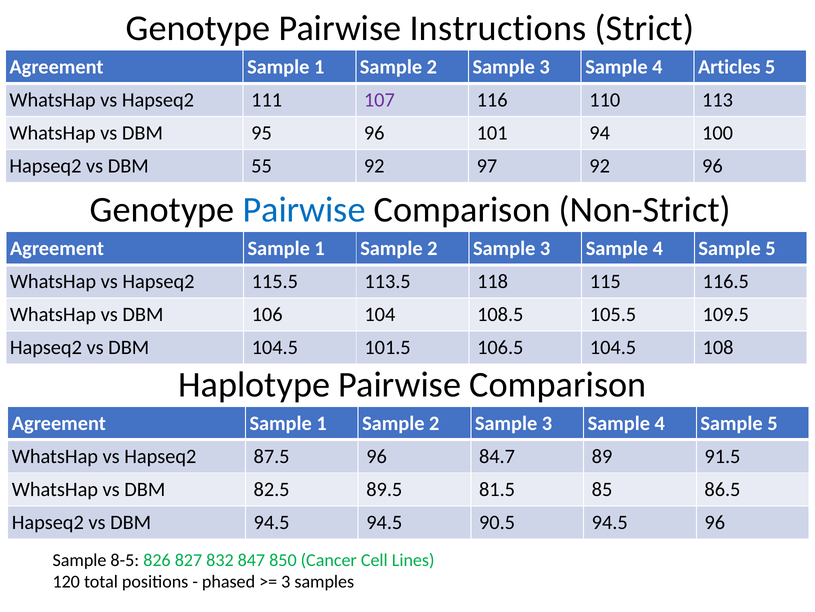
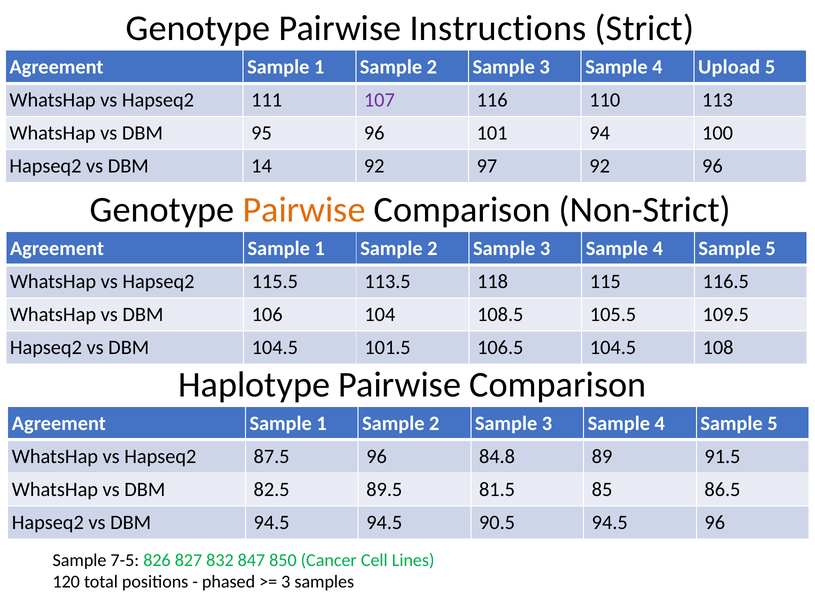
Articles: Articles -> Upload
55: 55 -> 14
Pairwise at (304, 210) colour: blue -> orange
84.7: 84.7 -> 84.8
8-5: 8-5 -> 7-5
